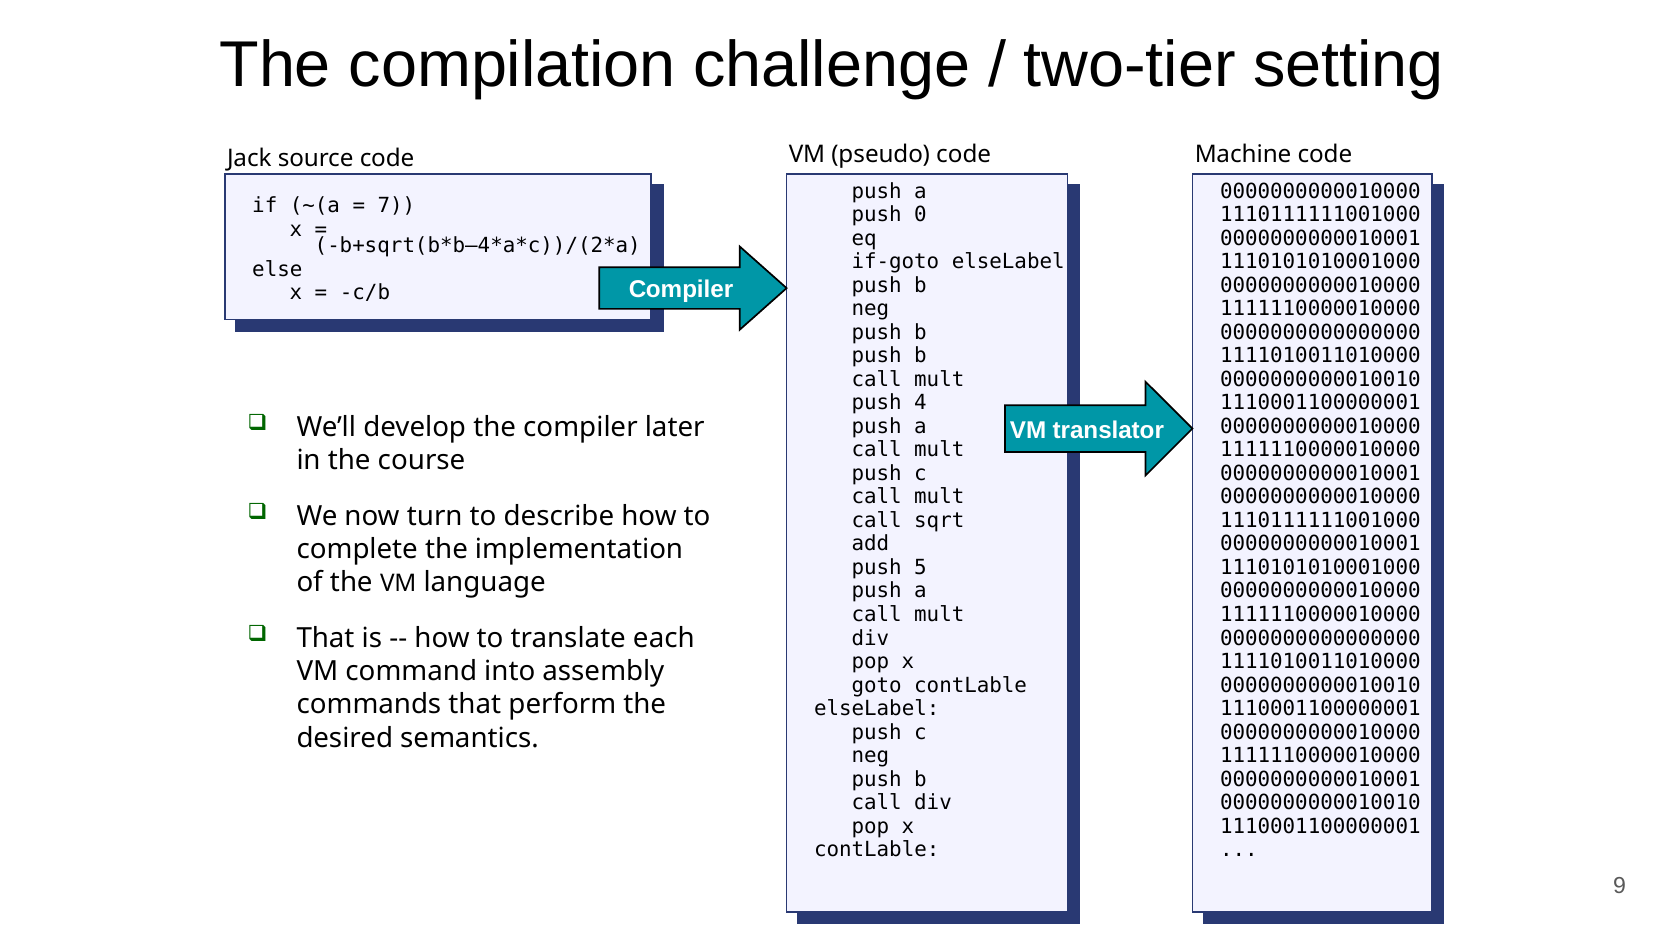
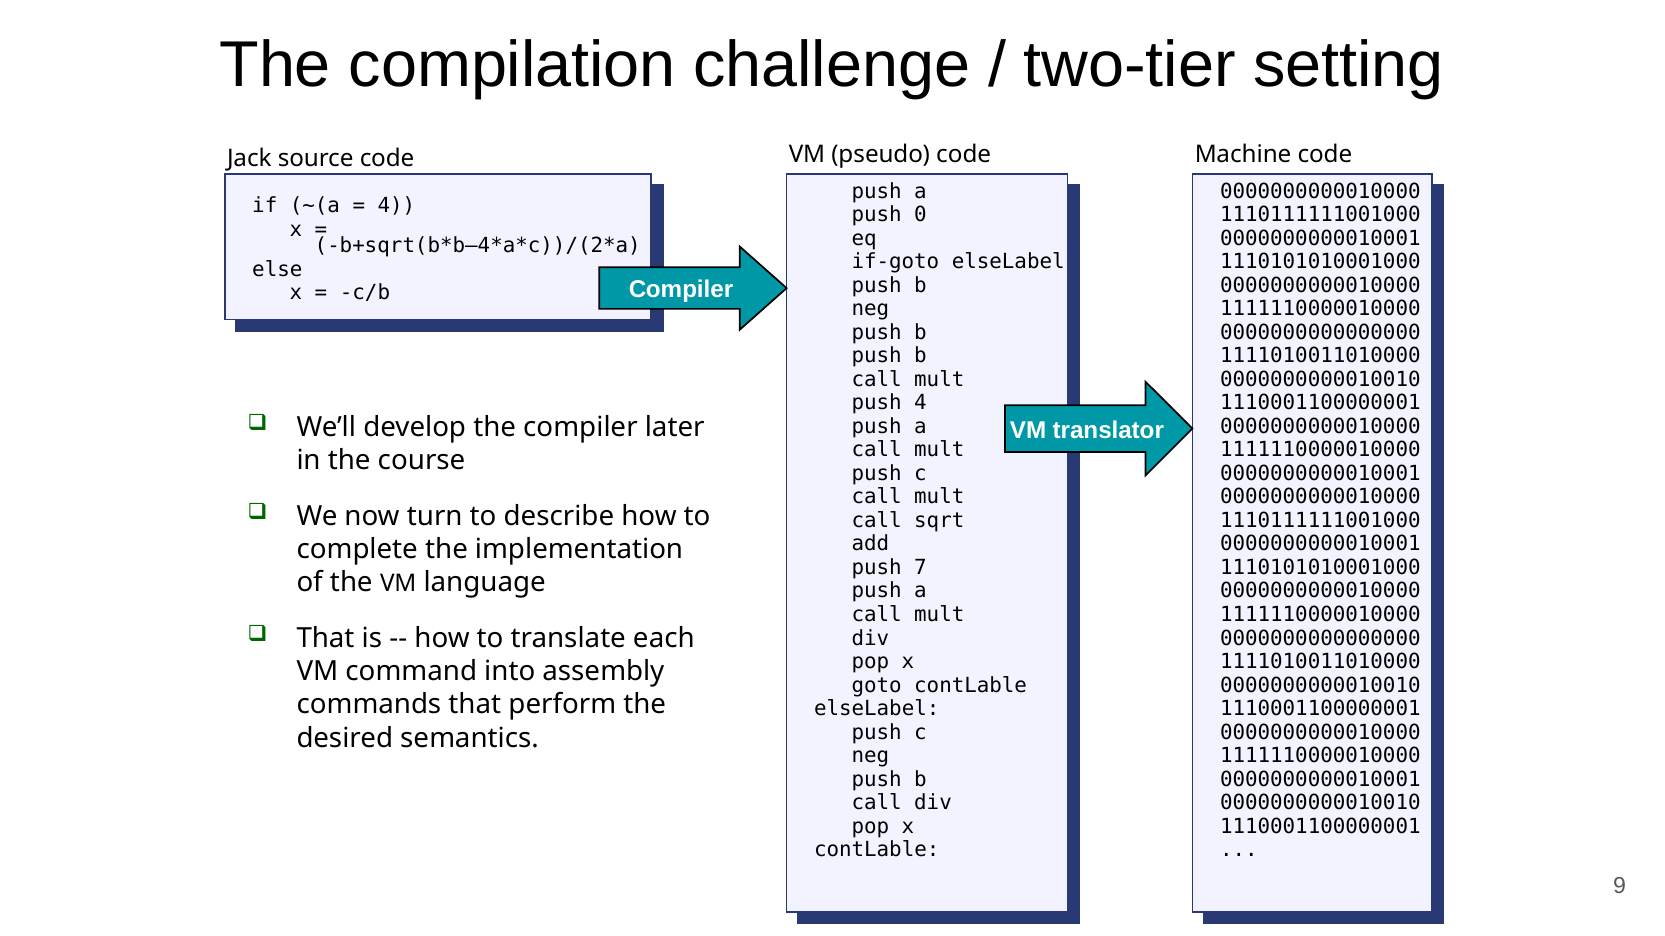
7 at (396, 206): 7 -> 4
5: 5 -> 7
